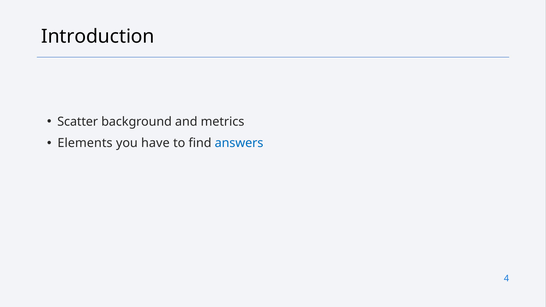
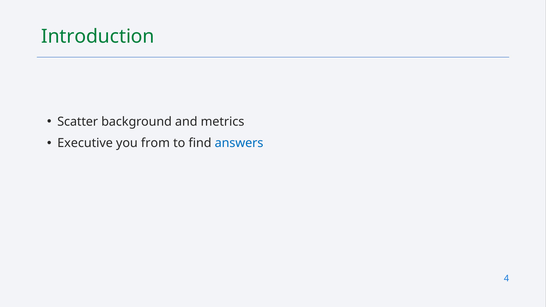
Introduction colour: black -> green
Elements: Elements -> Executive
have: have -> from
